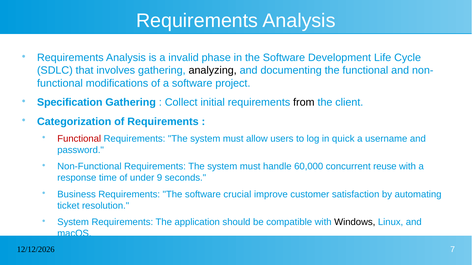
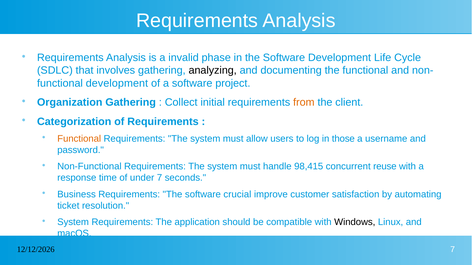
functional modifications: modifications -> development
Specification: Specification -> Organization
from colour: black -> orange
Functional at (79, 139) colour: red -> orange
quick: quick -> those
60,000: 60,000 -> 98,415
under 9: 9 -> 7
